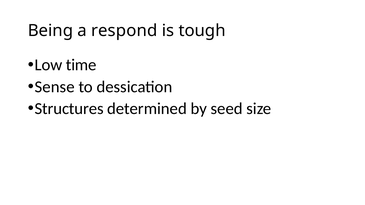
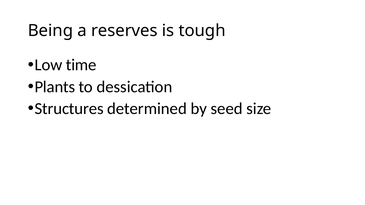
respond: respond -> reserves
Sense: Sense -> Plants
